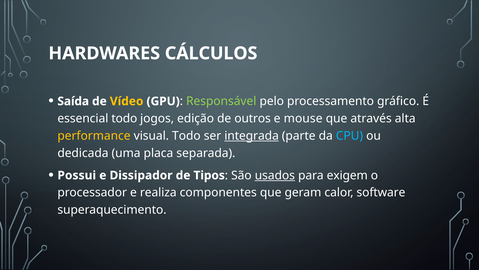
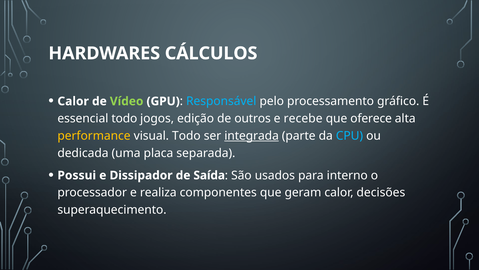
Saída at (73, 101): Saída -> Calor
Vídeo colour: yellow -> light green
Responsável colour: light green -> light blue
mouse: mouse -> recebe
através: através -> oferece
Tipos: Tipos -> Saída
usados underline: present -> none
exigem: exigem -> interno
software: software -> decisões
